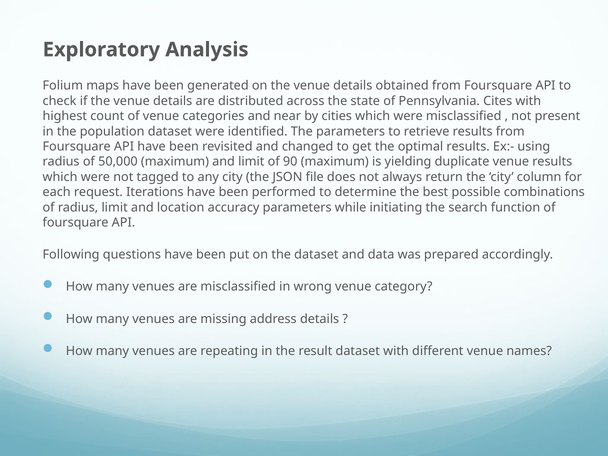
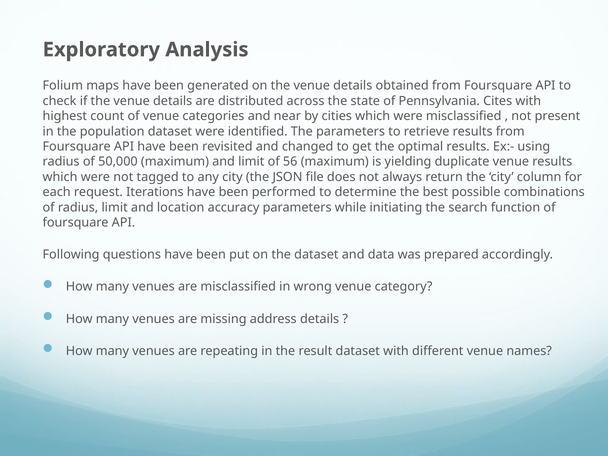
90: 90 -> 56
